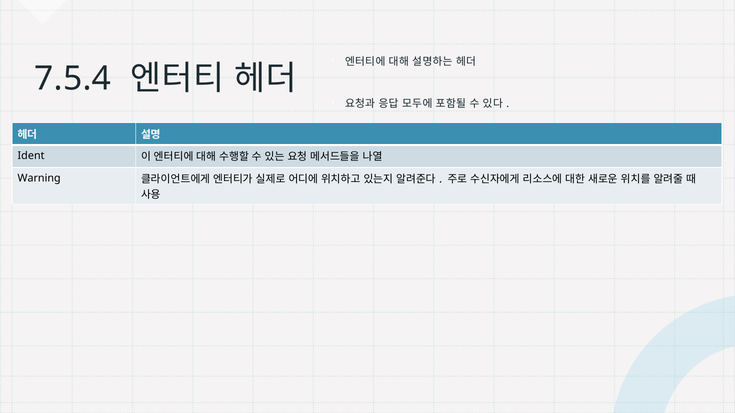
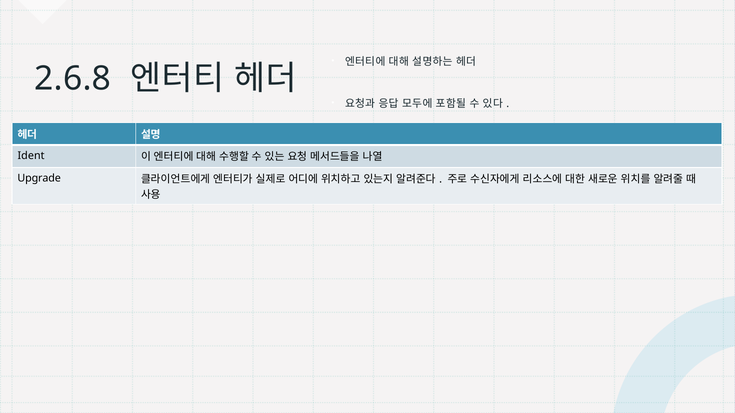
7.5.4: 7.5.4 -> 2.6.8
Warning: Warning -> Upgrade
